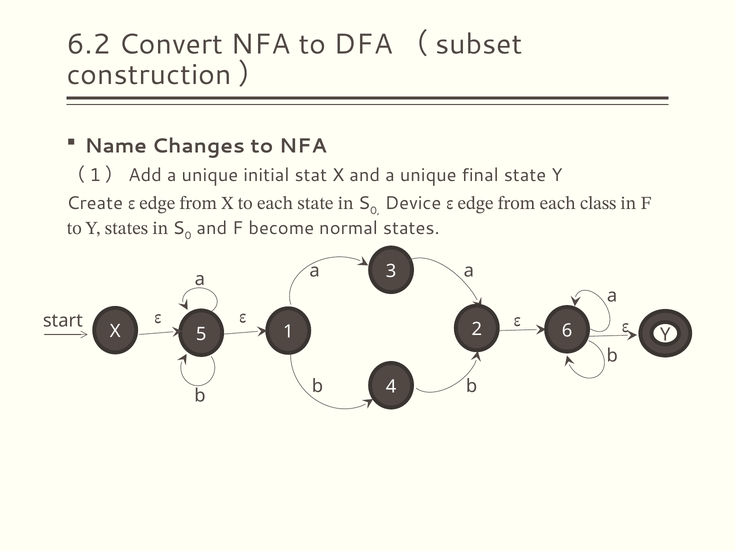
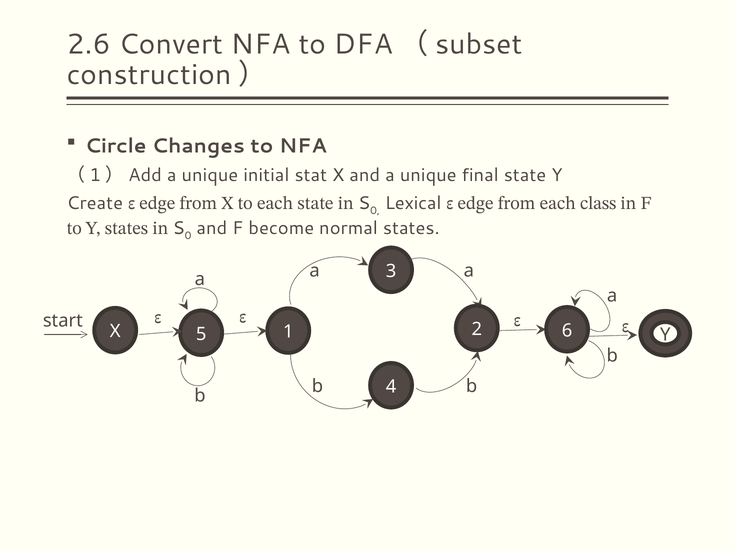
6.2: 6.2 -> 2.6
Name: Name -> Circle
Device: Device -> Lexical
